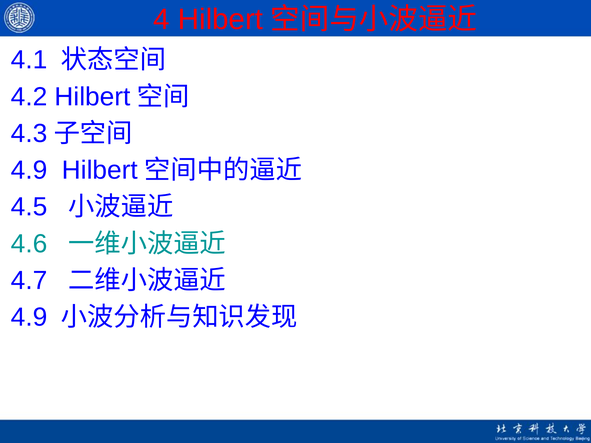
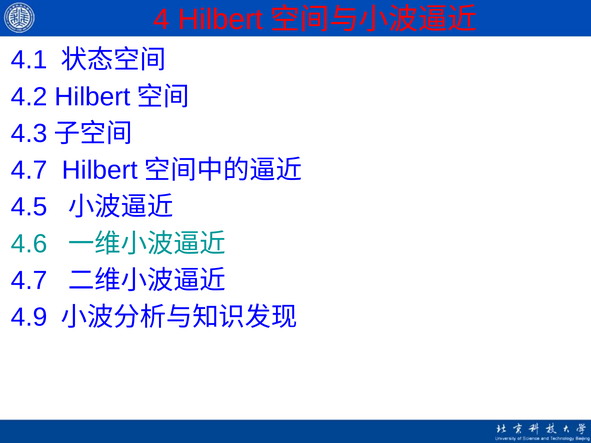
4.9 at (29, 170): 4.9 -> 4.7
